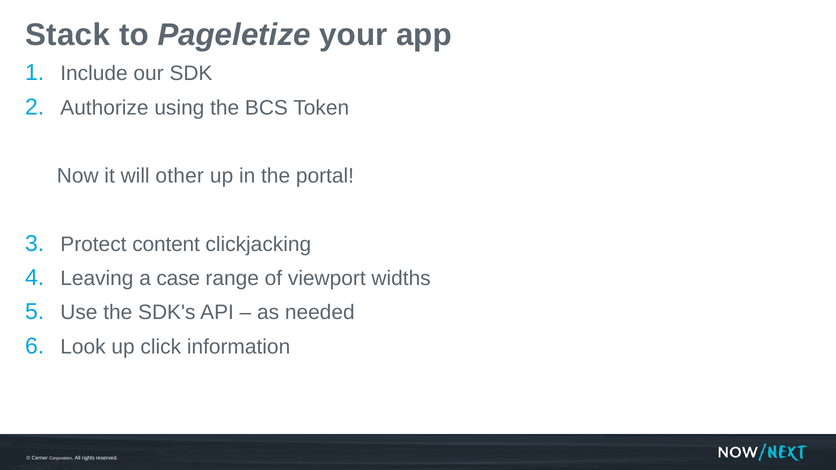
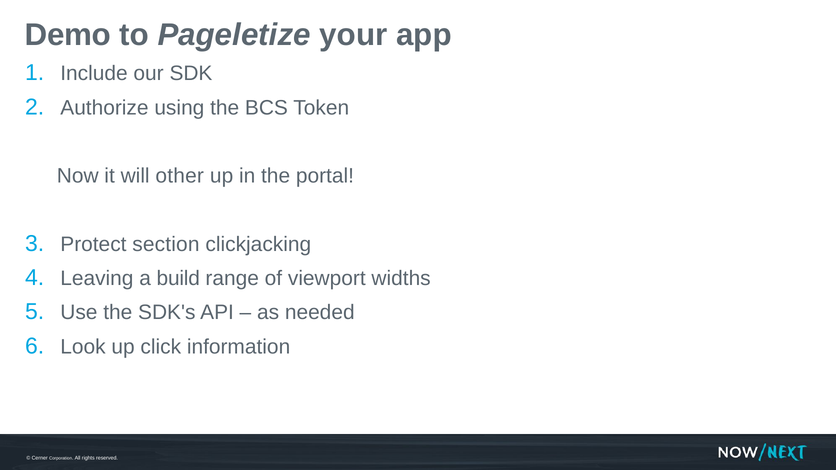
Stack: Stack -> Demo
content: content -> section
case: case -> build
